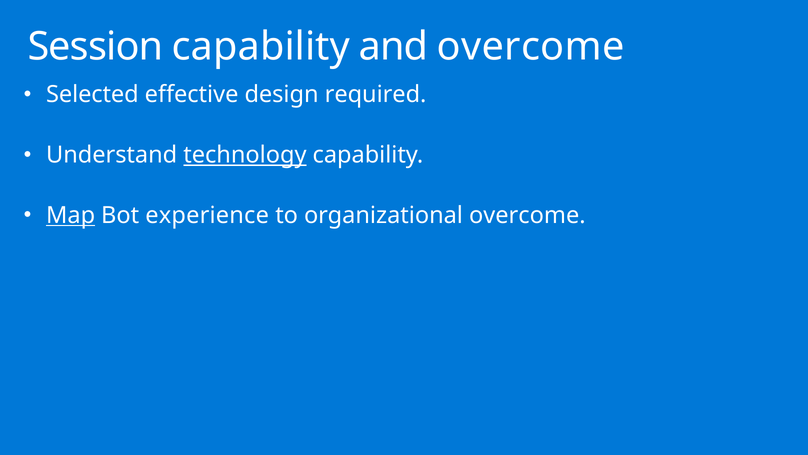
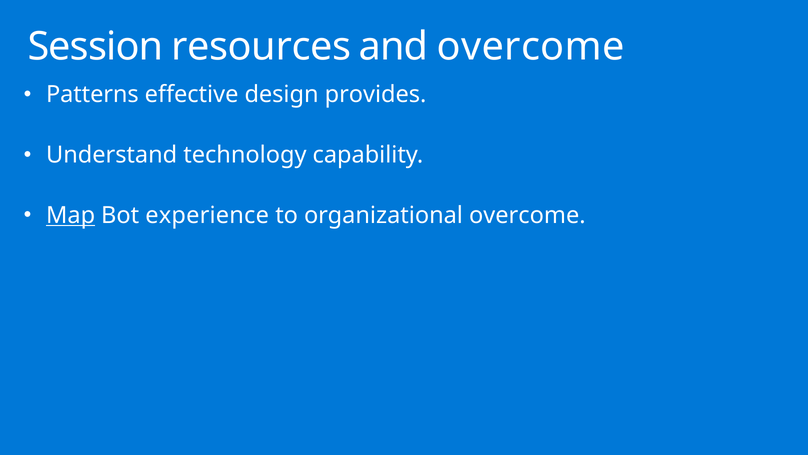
Session capability: capability -> resources
Selected: Selected -> Patterns
required: required -> provides
technology underline: present -> none
